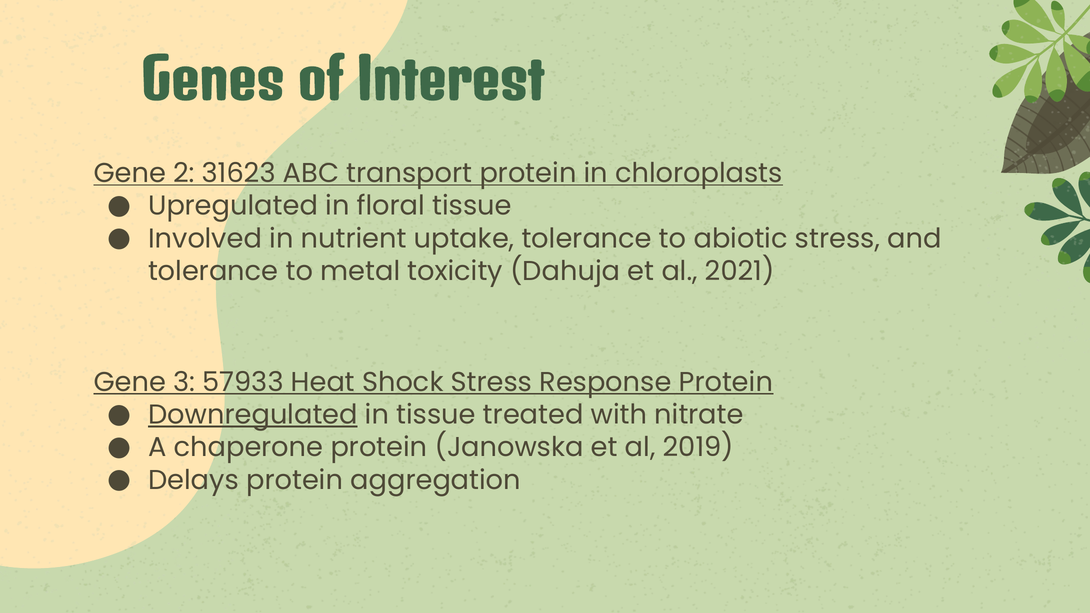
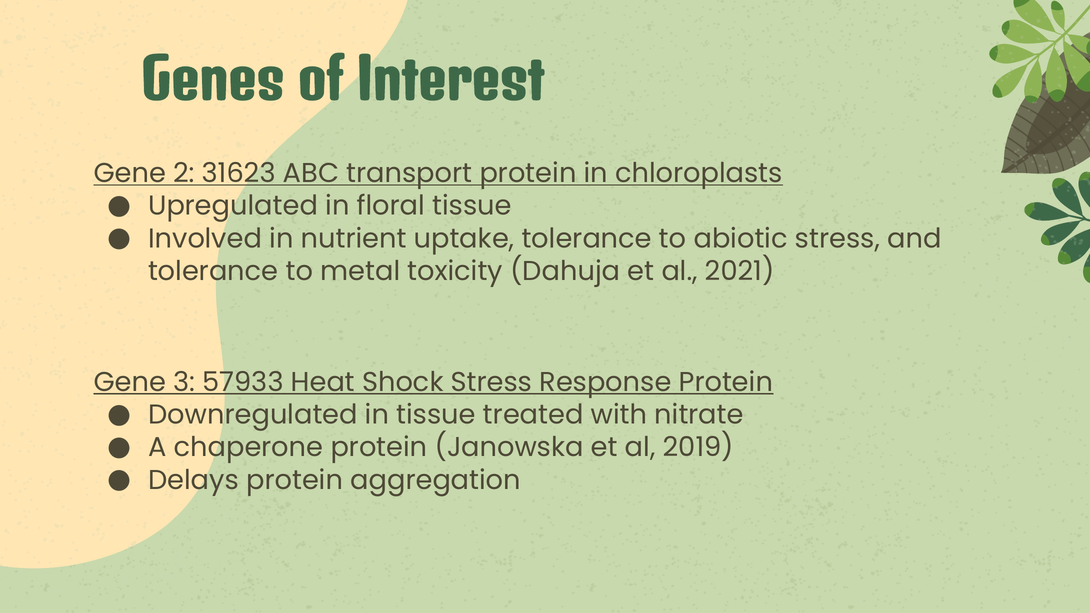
Downregulated underline: present -> none
